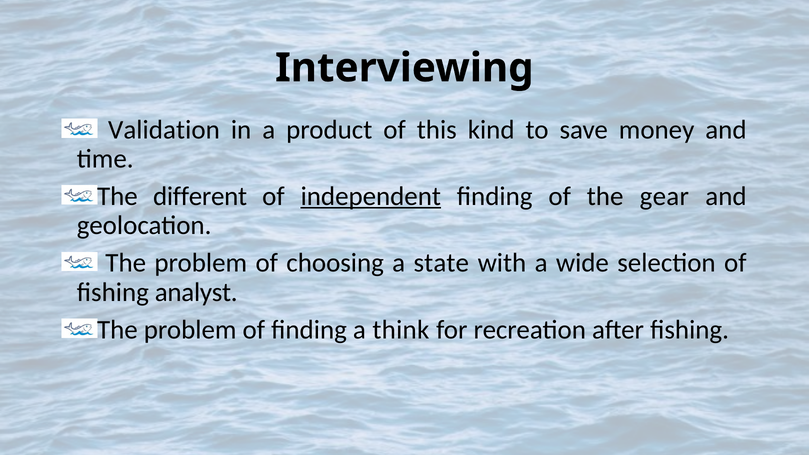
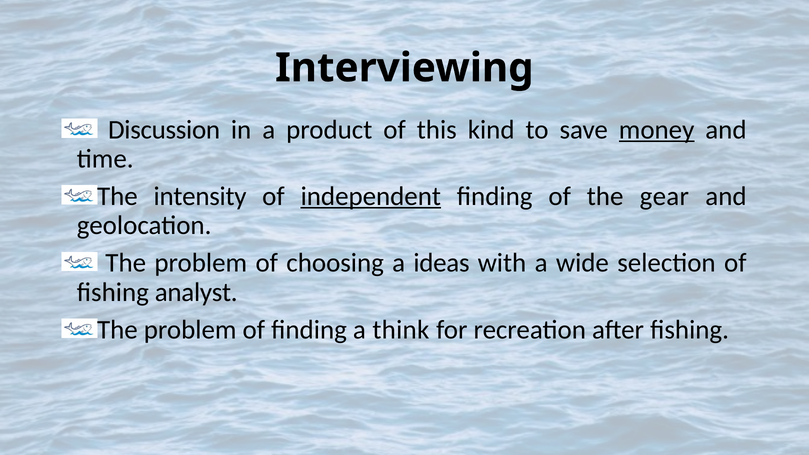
Validation: Validation -> Discussion
money underline: none -> present
different: different -> intensity
state: state -> ideas
